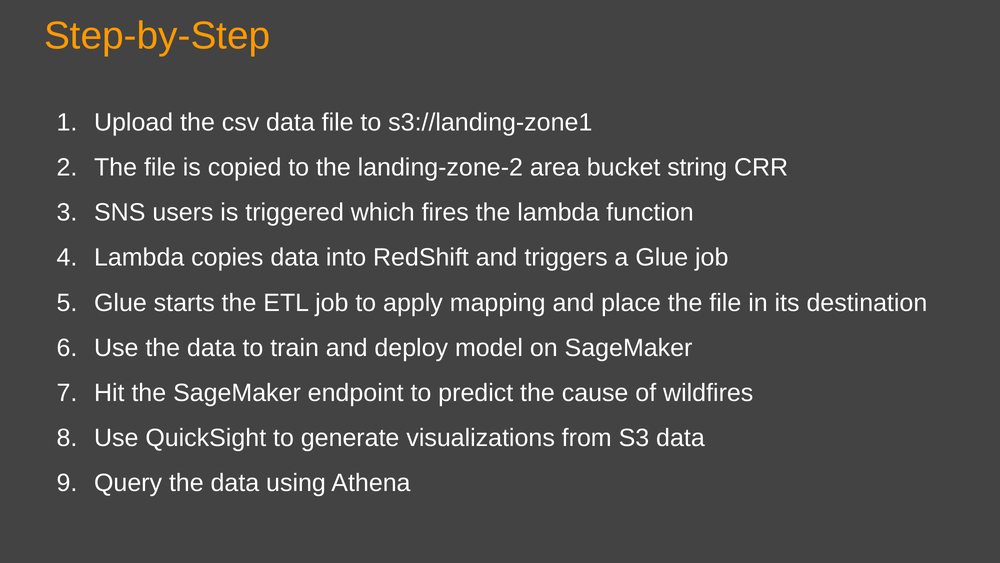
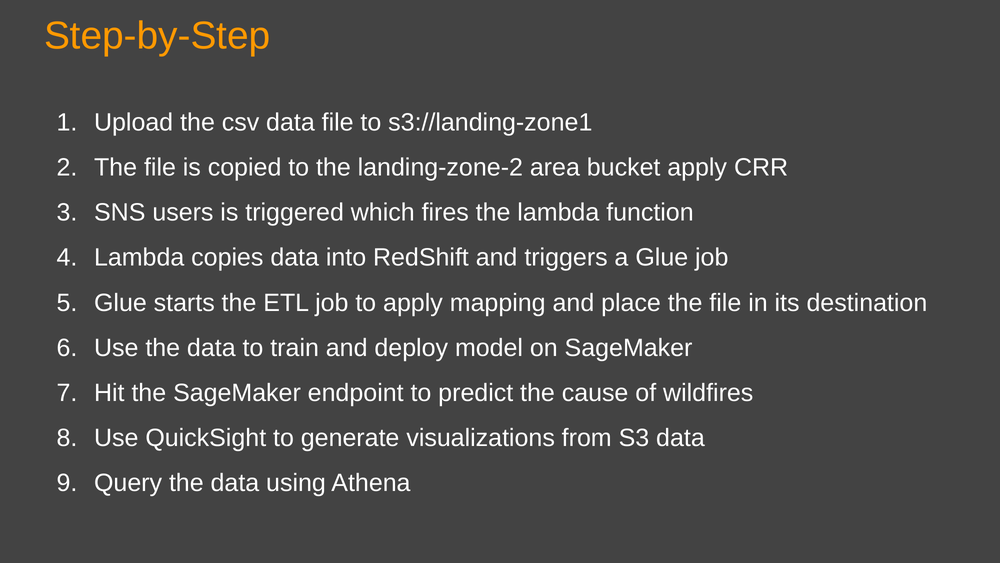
bucket string: string -> apply
